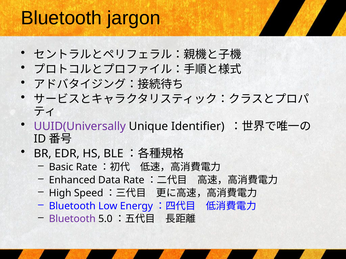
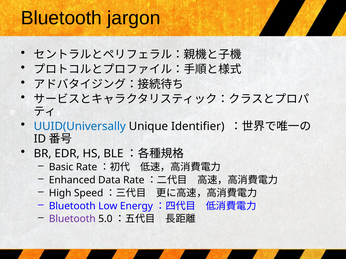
UUID(Universally colour: purple -> blue
